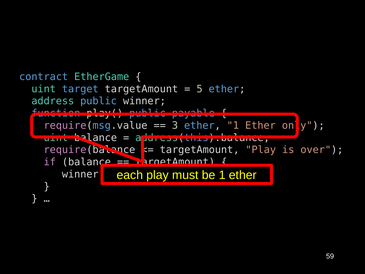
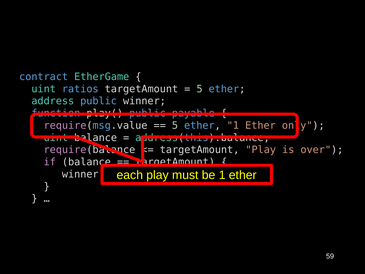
target: target -> ratios
3 at (175, 125): 3 -> 5
